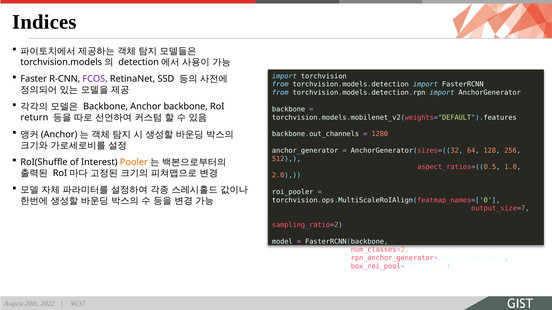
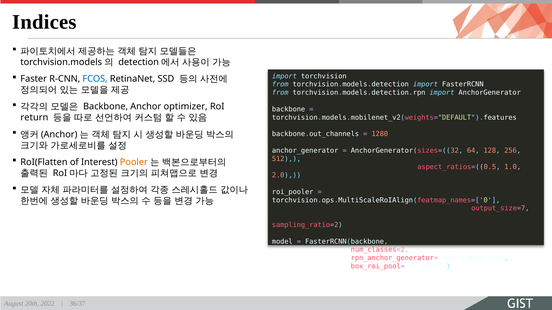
FCOS colour: purple -> blue
Anchor backbone: backbone -> optimizer
RoI(Shuffle: RoI(Shuffle -> RoI(Flatten
